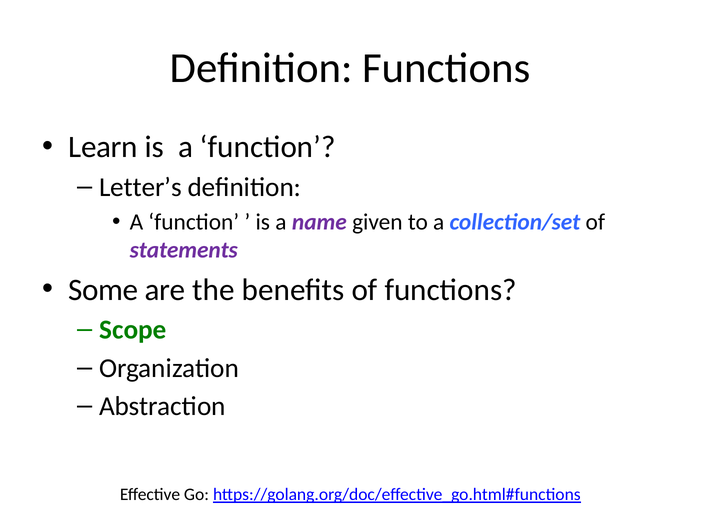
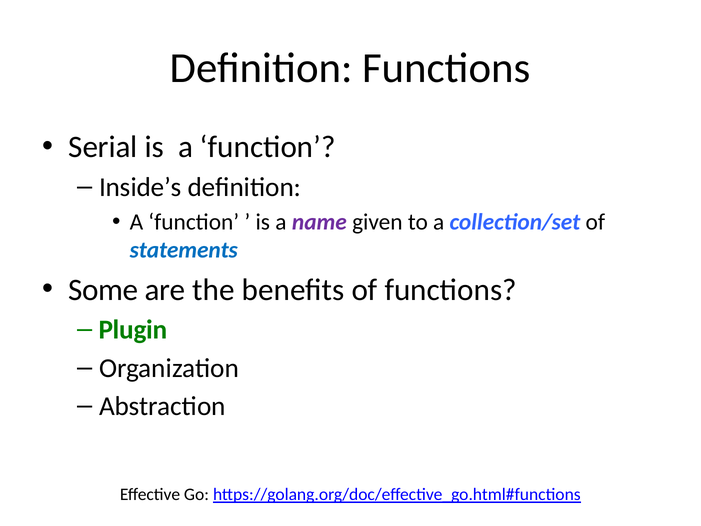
Learn: Learn -> Serial
Letter’s: Letter’s -> Inside’s
statements colour: purple -> blue
Scope: Scope -> Plugin
